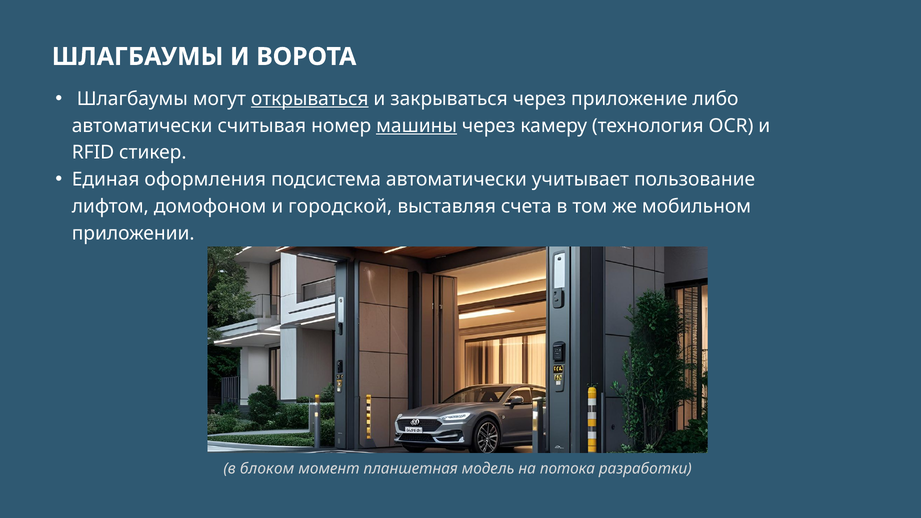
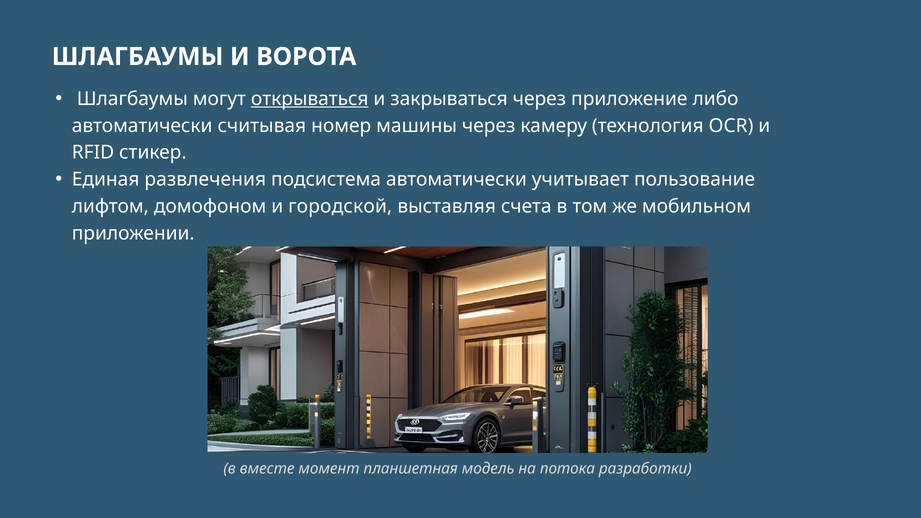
машины underline: present -> none
оформления: оформления -> развлечения
блоком: блоком -> вместе
